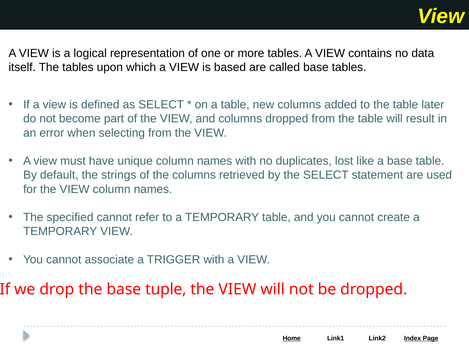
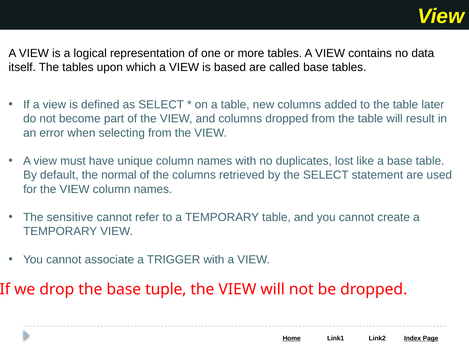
strings: strings -> normal
specified: specified -> sensitive
